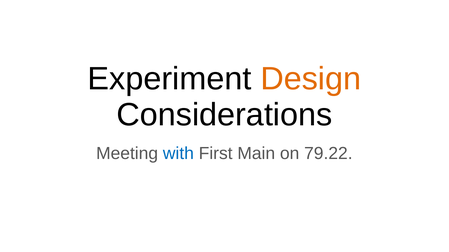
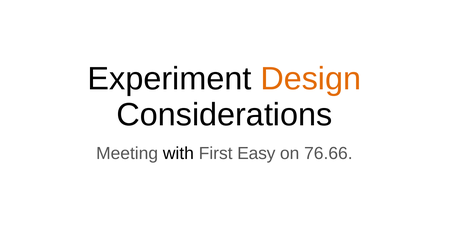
with colour: blue -> black
Main: Main -> Easy
79.22: 79.22 -> 76.66
